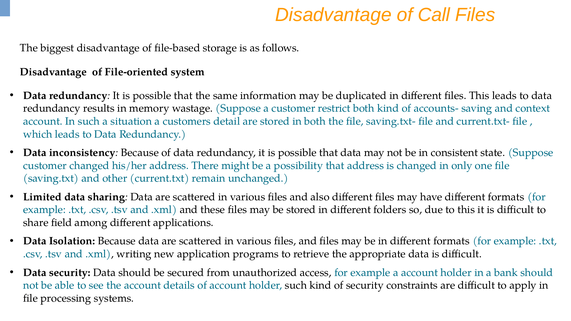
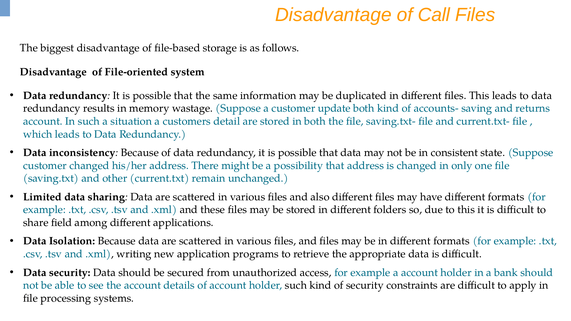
restrict: restrict -> update
context: context -> returns
